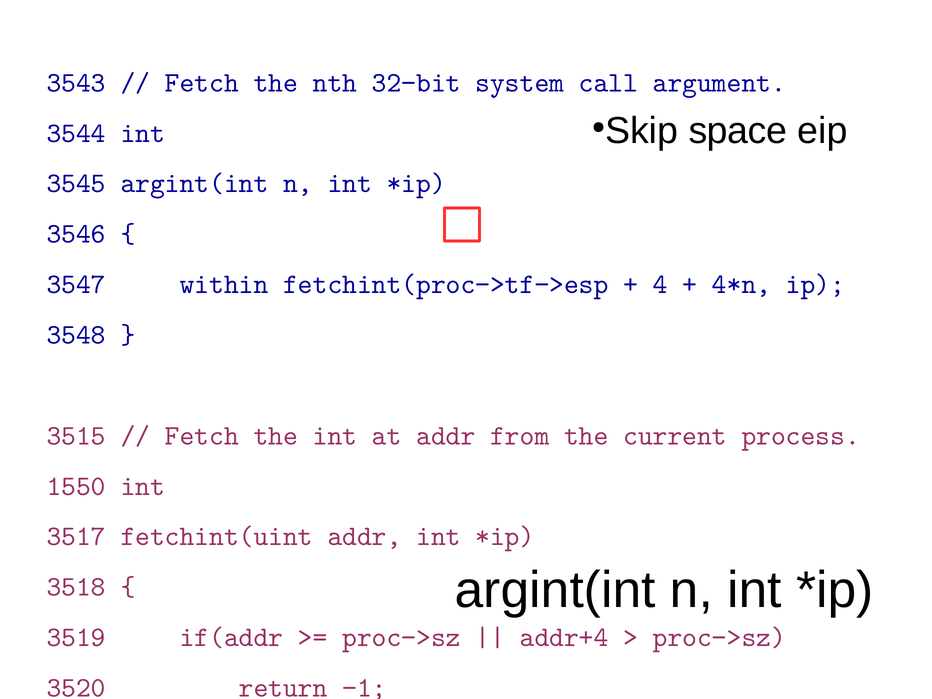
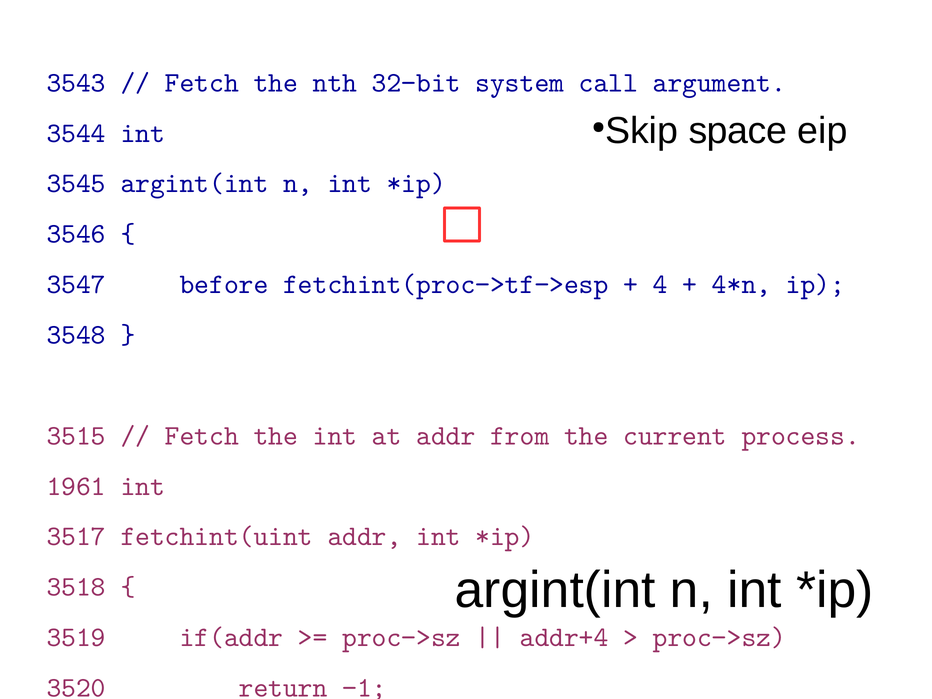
within: within -> before
1550: 1550 -> 1961
